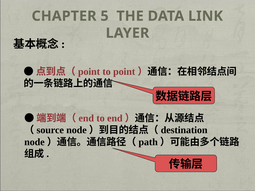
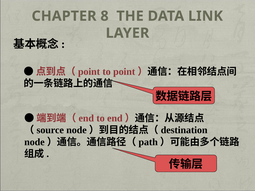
5: 5 -> 8
